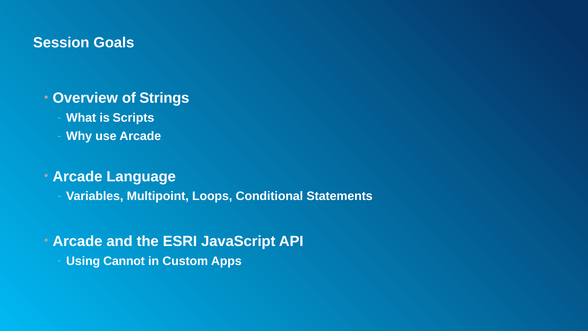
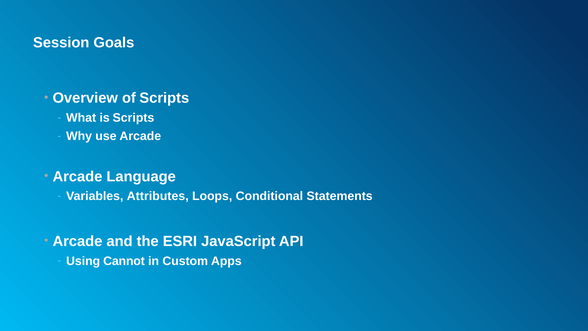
of Strings: Strings -> Scripts
Multipoint: Multipoint -> Attributes
